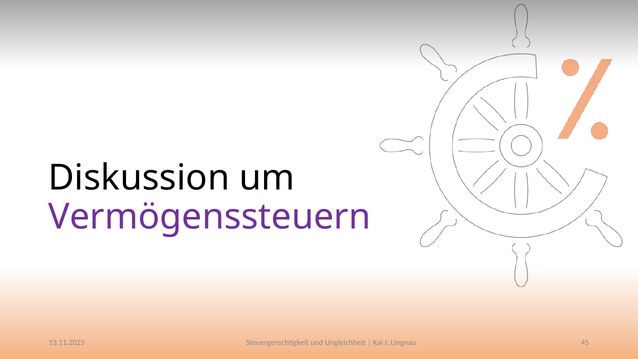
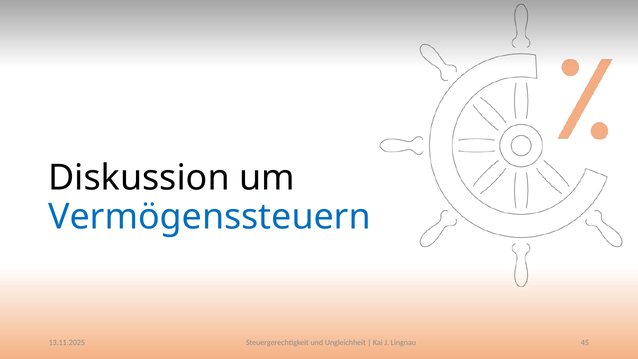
Vermögenssteuern colour: purple -> blue
